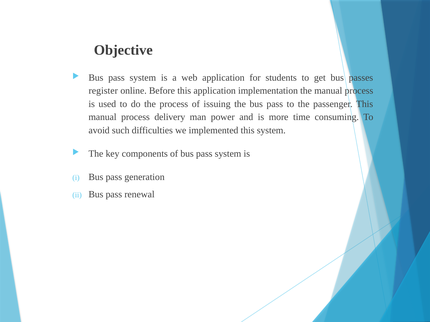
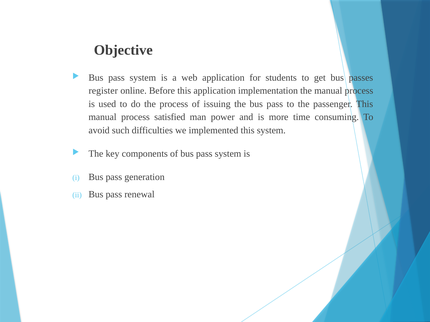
delivery: delivery -> satisfied
